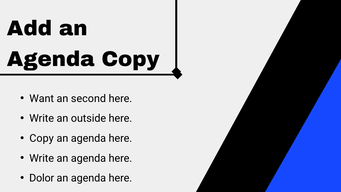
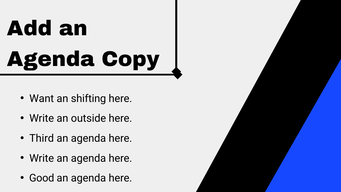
second: second -> shifting
Copy at (42, 138): Copy -> Third
Dolor: Dolor -> Good
